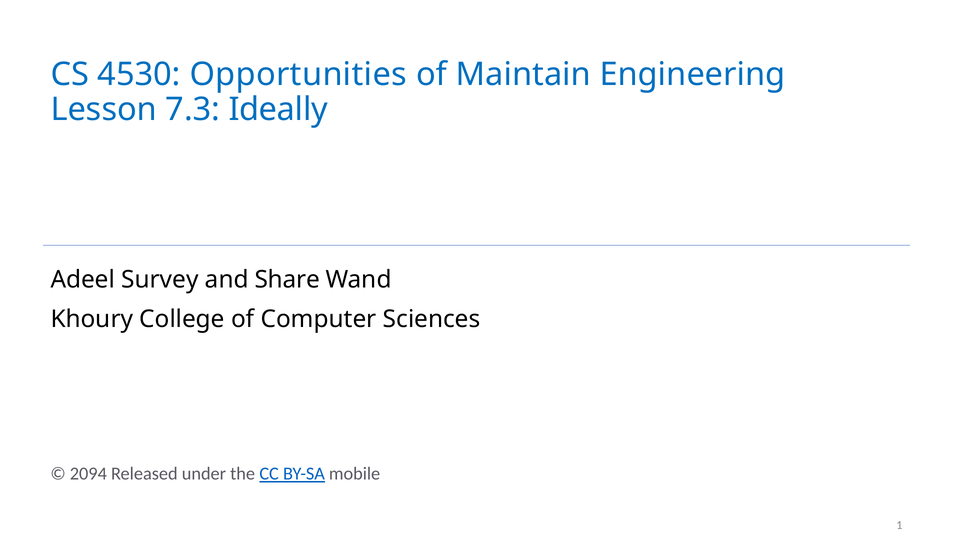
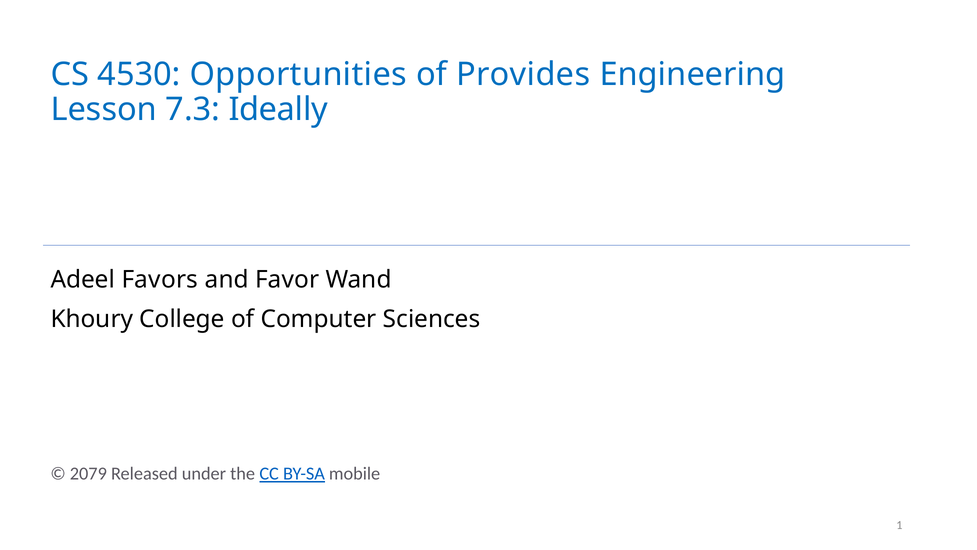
Maintain: Maintain -> Provides
Survey: Survey -> Favors
Share: Share -> Favor
2094: 2094 -> 2079
